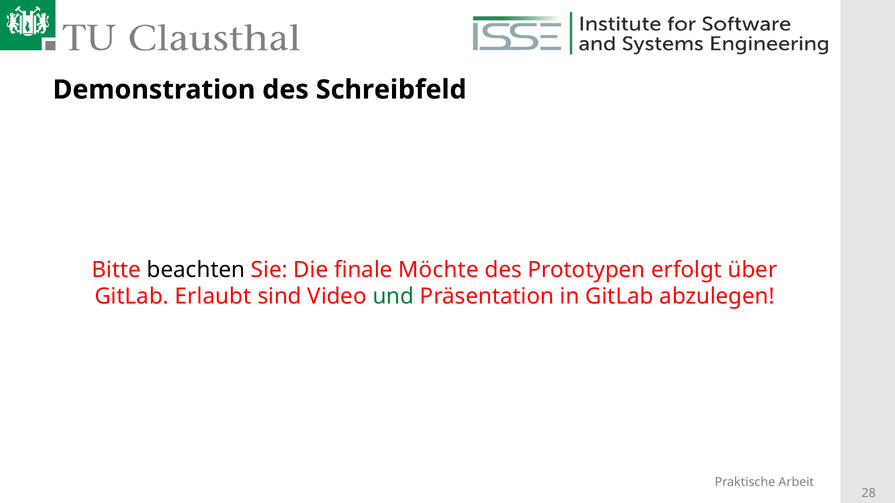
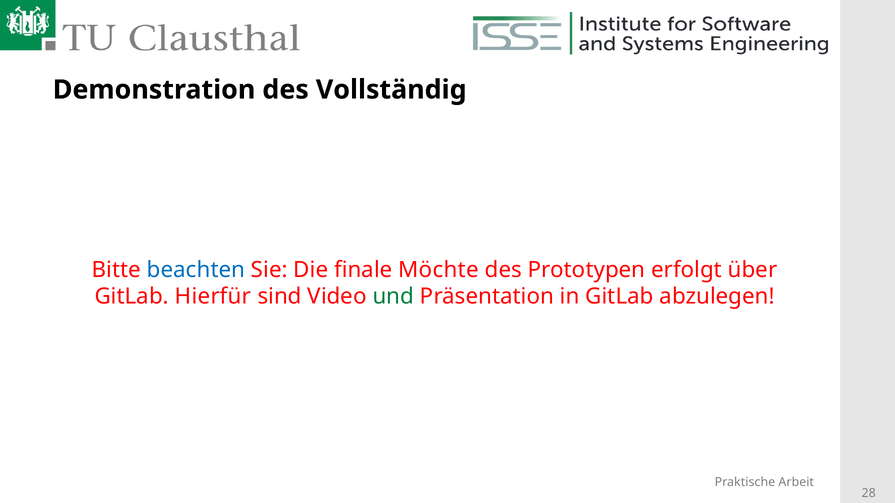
Schreibfeld: Schreibfeld -> Vollständig
beachten colour: black -> blue
Erlaubt: Erlaubt -> Hierfür
